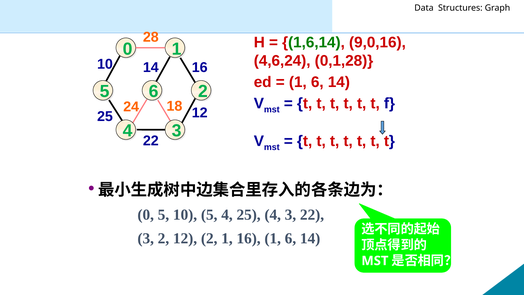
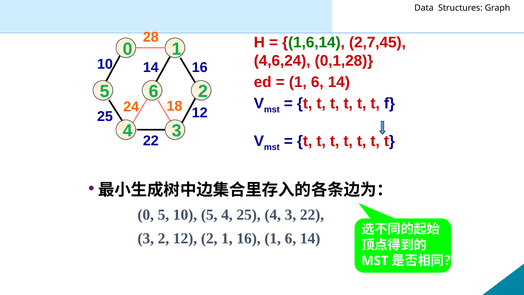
9,0,16: 9,0,16 -> 2,7,45
